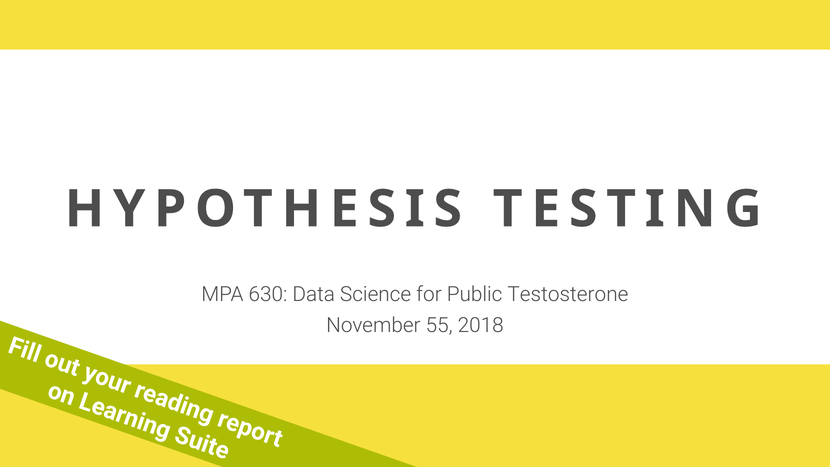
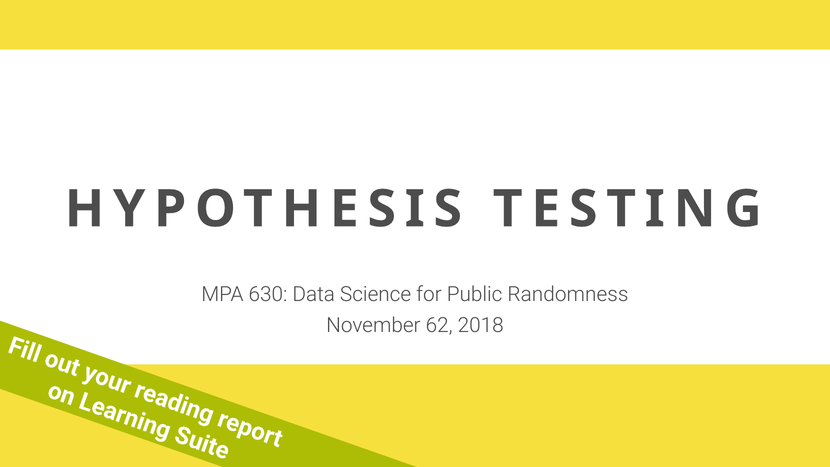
Testosterone: Testosterone -> Randomness
55: 55 -> 62
